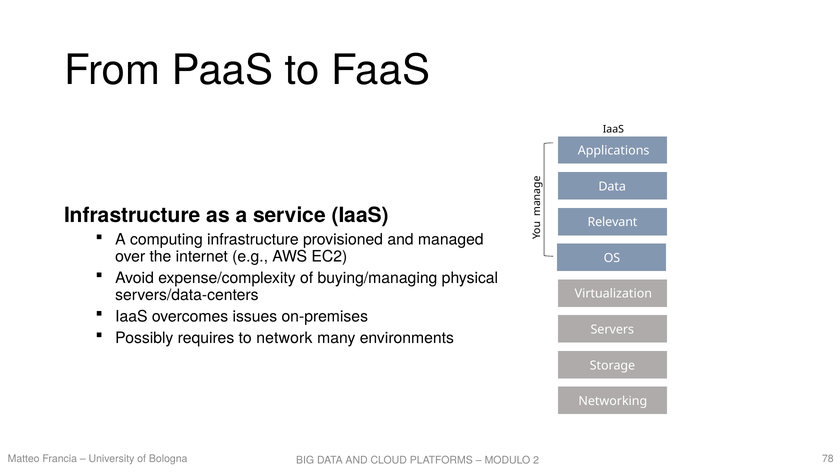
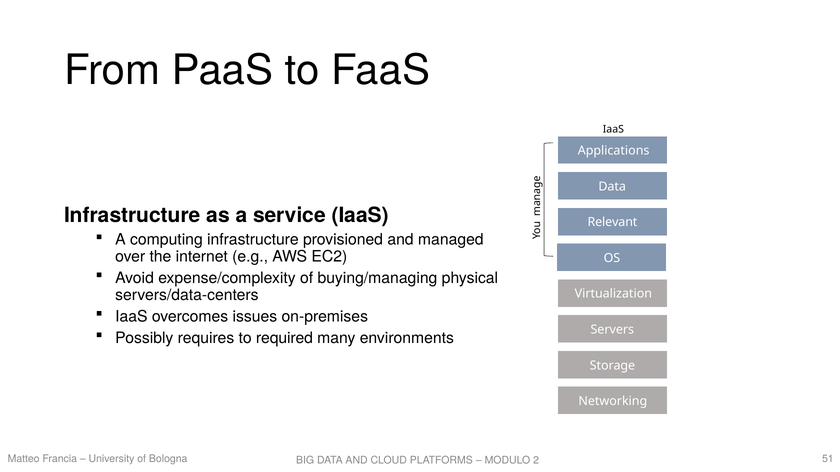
network: network -> required
78: 78 -> 51
